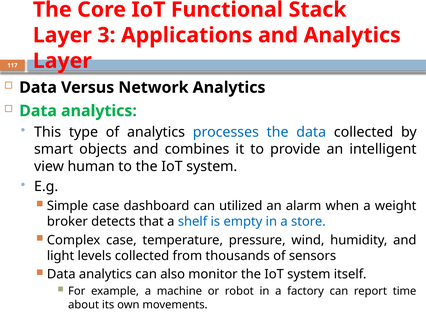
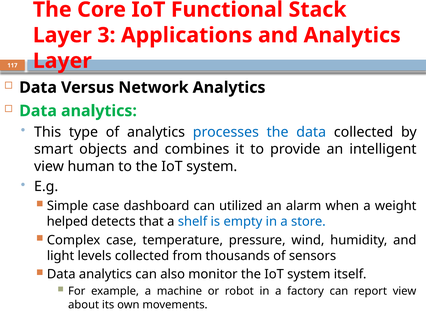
broker: broker -> helped
report time: time -> view
